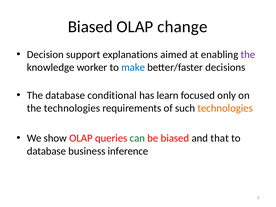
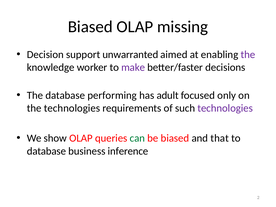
change: change -> missing
explanations: explanations -> unwarranted
make colour: blue -> purple
conditional: conditional -> performing
learn: learn -> adult
technologies at (225, 108) colour: orange -> purple
